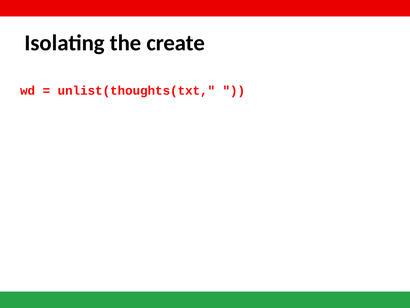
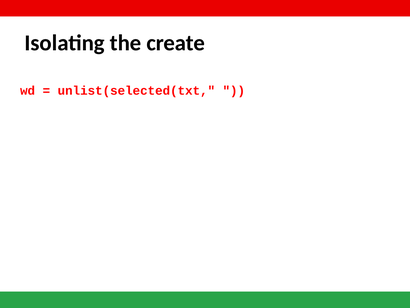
unlist(thoughts(txt: unlist(thoughts(txt -> unlist(selected(txt
